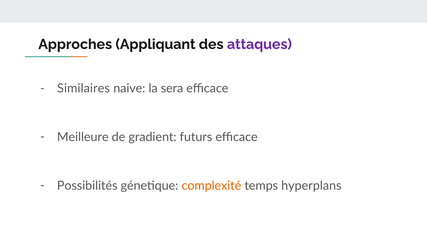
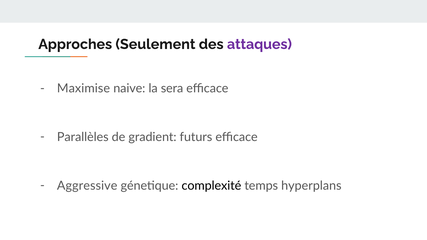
Appliquant: Appliquant -> Seulement
Similaires: Similaires -> Maximise
Meilleure: Meilleure -> Parallèles
Possibilités: Possibilités -> Aggressive
complexité colour: orange -> black
